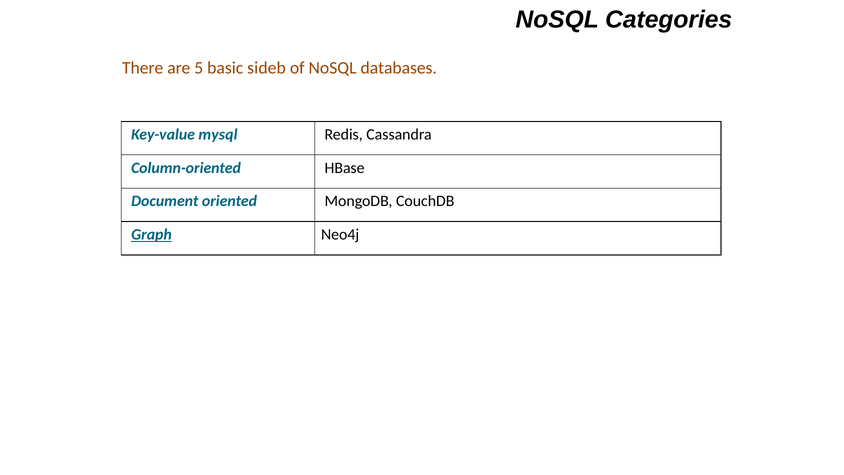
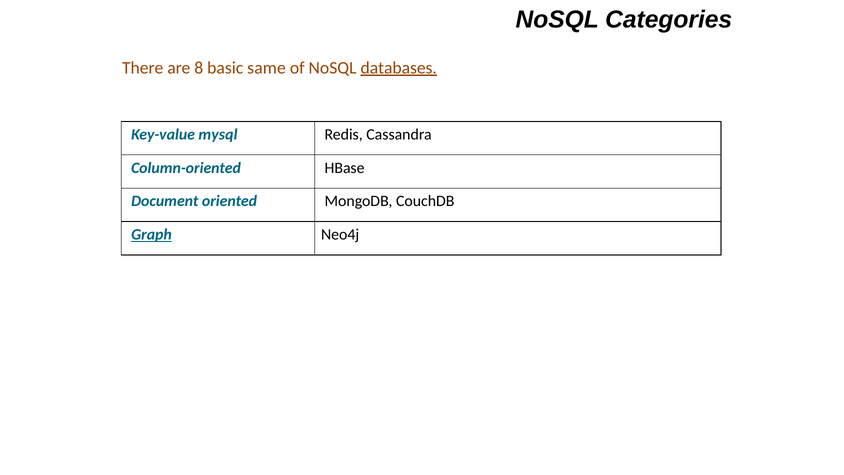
5: 5 -> 8
sideb: sideb -> same
databases underline: none -> present
